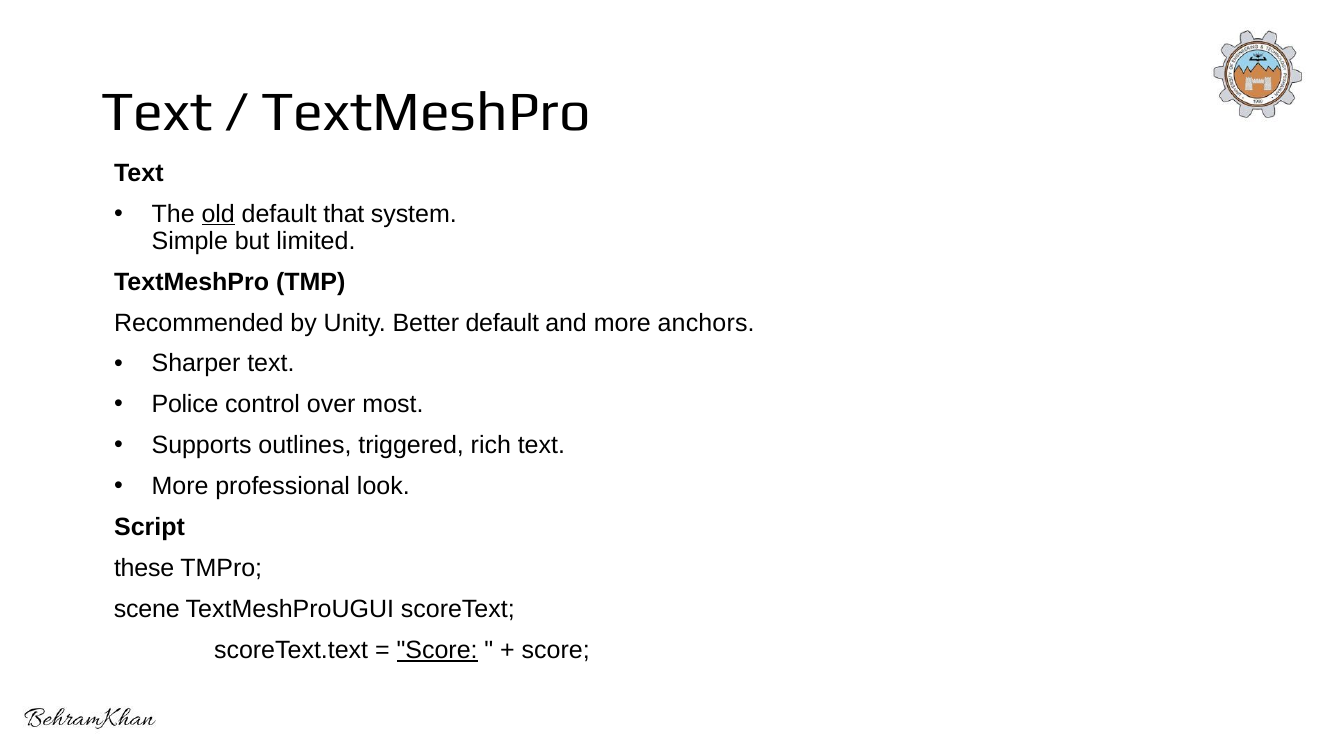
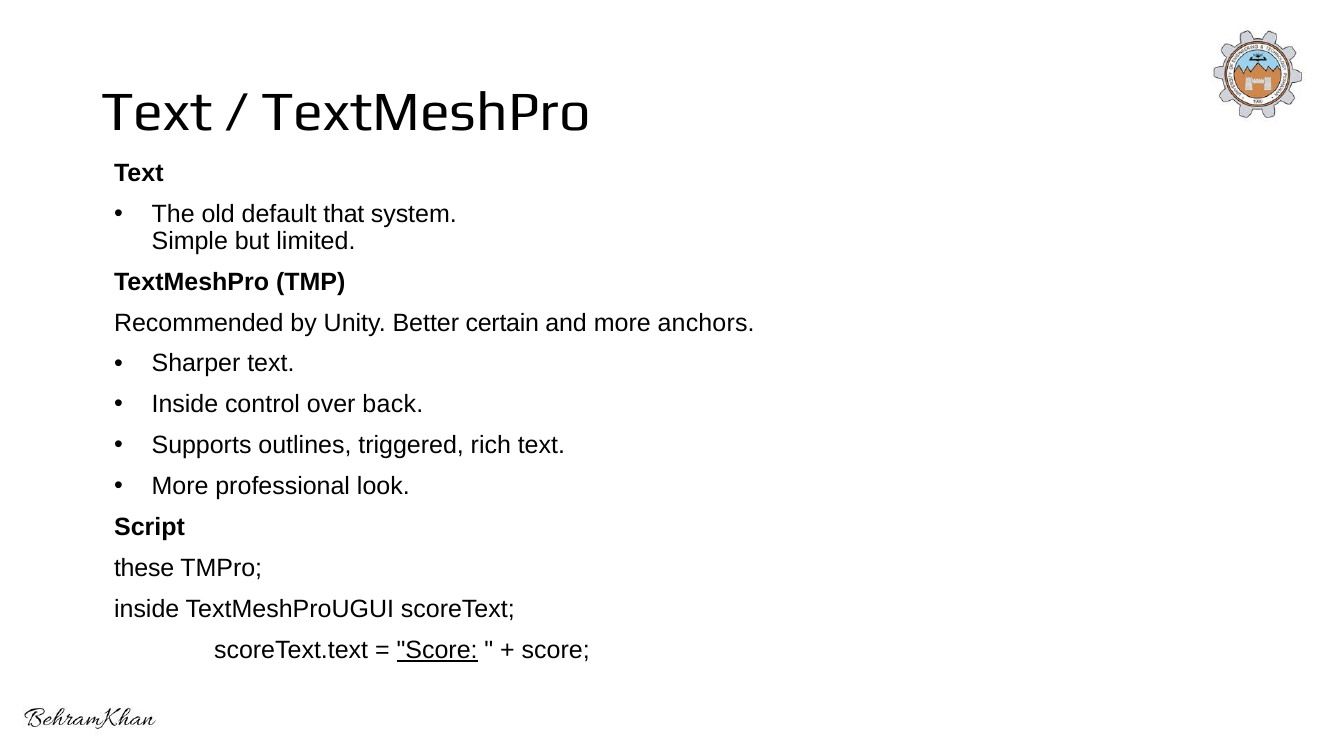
old underline: present -> none
Better default: default -> certain
Police at (185, 405): Police -> Inside
most: most -> back
scene at (147, 609): scene -> inside
